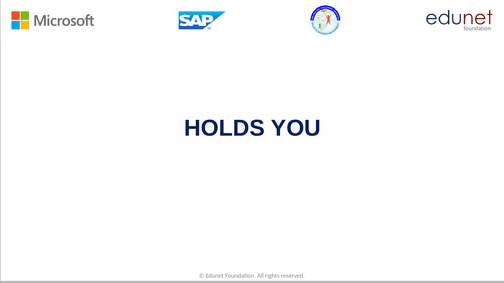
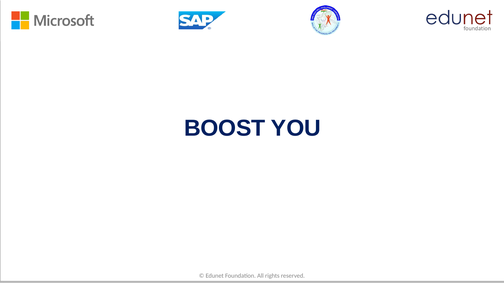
HOLDS: HOLDS -> BOOST
